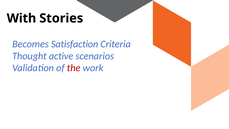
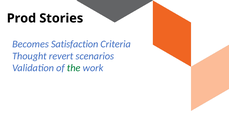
With: With -> Prod
active: active -> revert
the colour: red -> green
